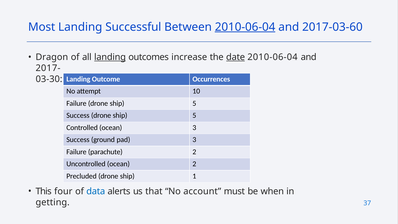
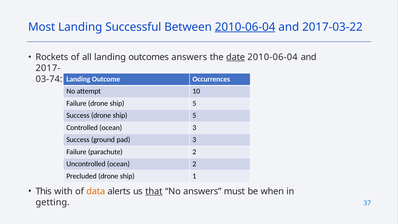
2017-03-60: 2017-03-60 -> 2017-03-22
Dragon: Dragon -> Rockets
landing at (110, 57) underline: present -> none
outcomes increase: increase -> answers
03-30: 03-30 -> 03-74
four: four -> with
data colour: blue -> orange
that underline: none -> present
No account: account -> answers
